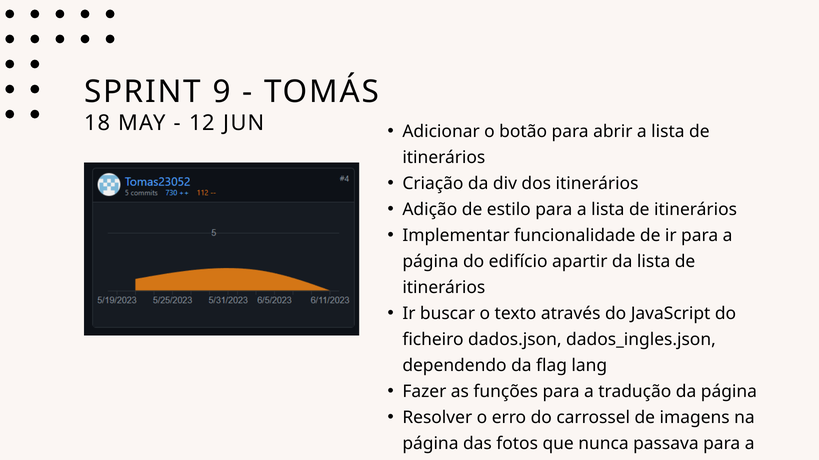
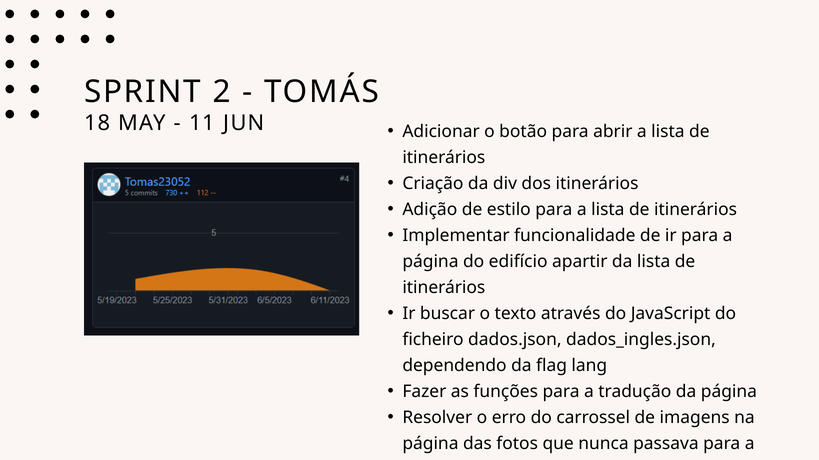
9: 9 -> 2
12: 12 -> 11
